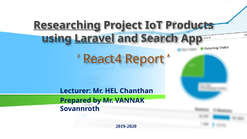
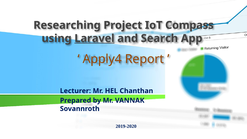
Researching underline: present -> none
Products: Products -> Compass
React4: React4 -> Apply4
